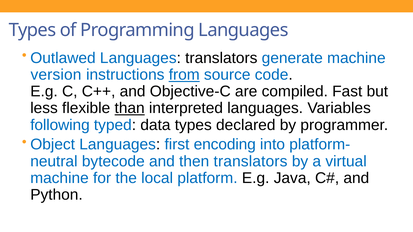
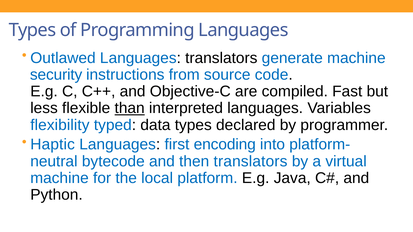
version: version -> security
from underline: present -> none
following: following -> flexibility
Object: Object -> Haptic
